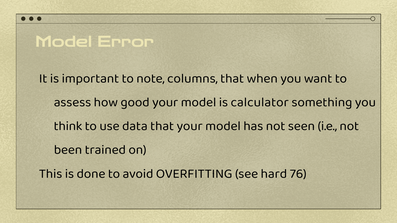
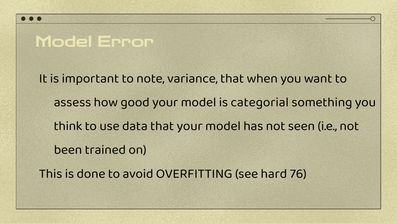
columns: columns -> variance
calculator: calculator -> categorial
